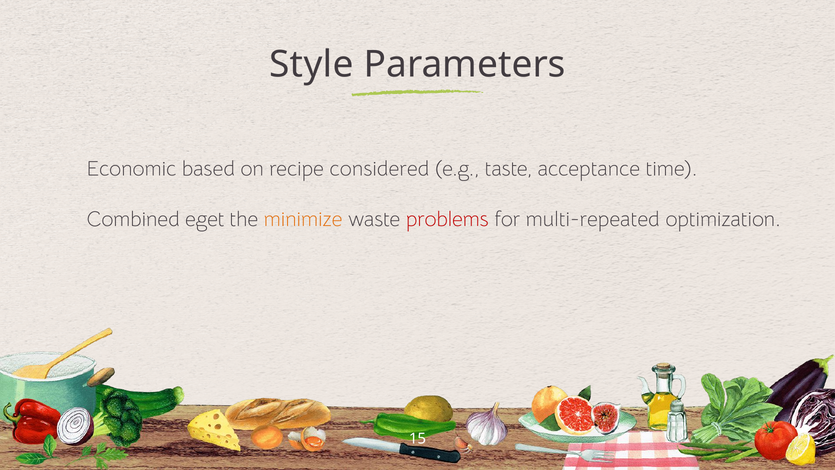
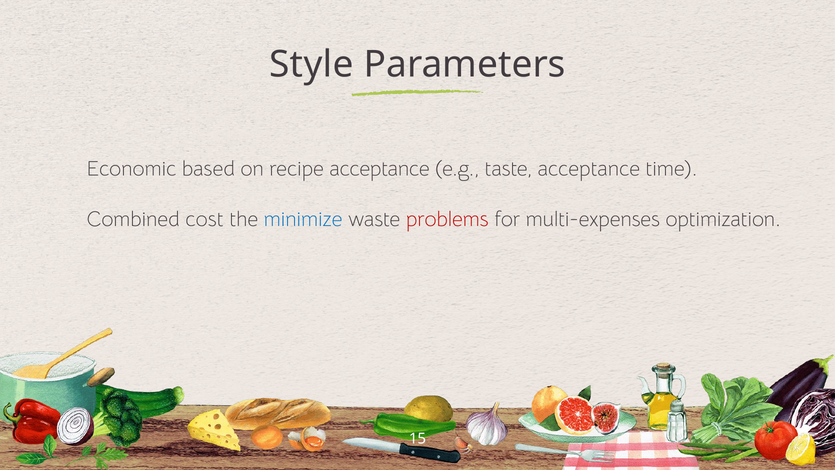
recipe considered: considered -> acceptance
eget: eget -> cost
minimize colour: orange -> blue
multi-repeated: multi-repeated -> multi-expenses
